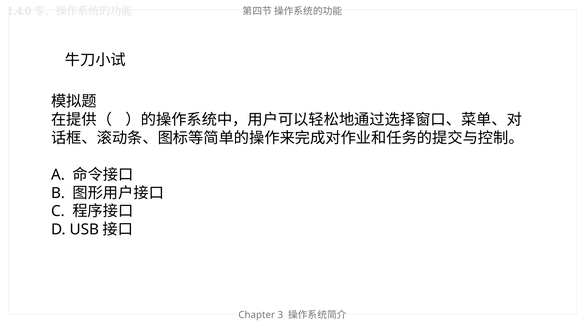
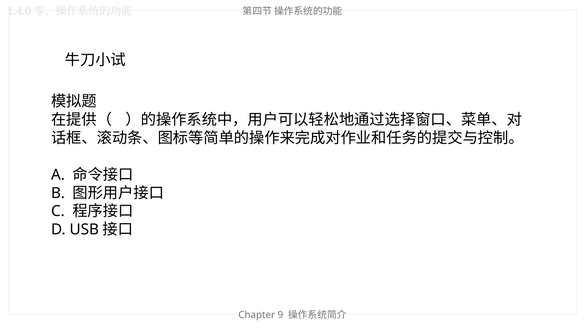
3: 3 -> 9
